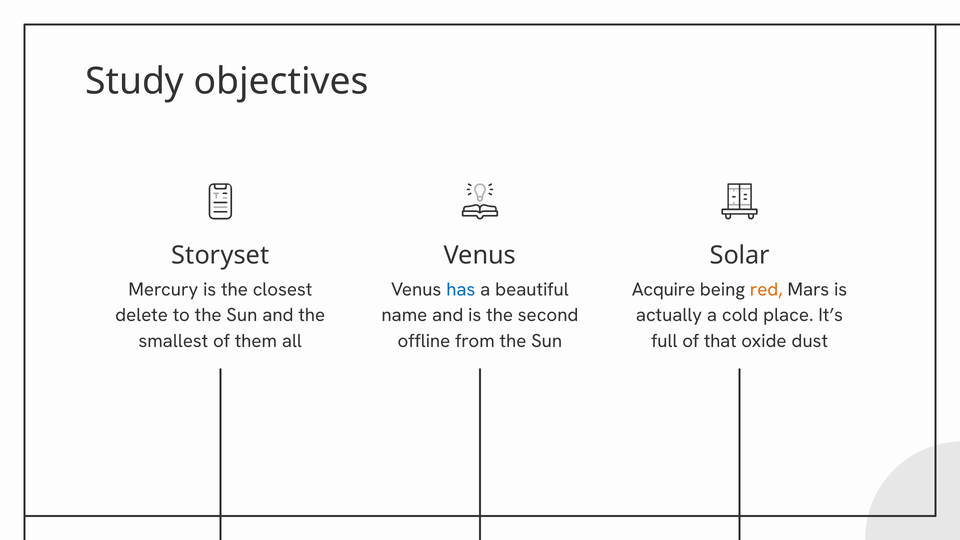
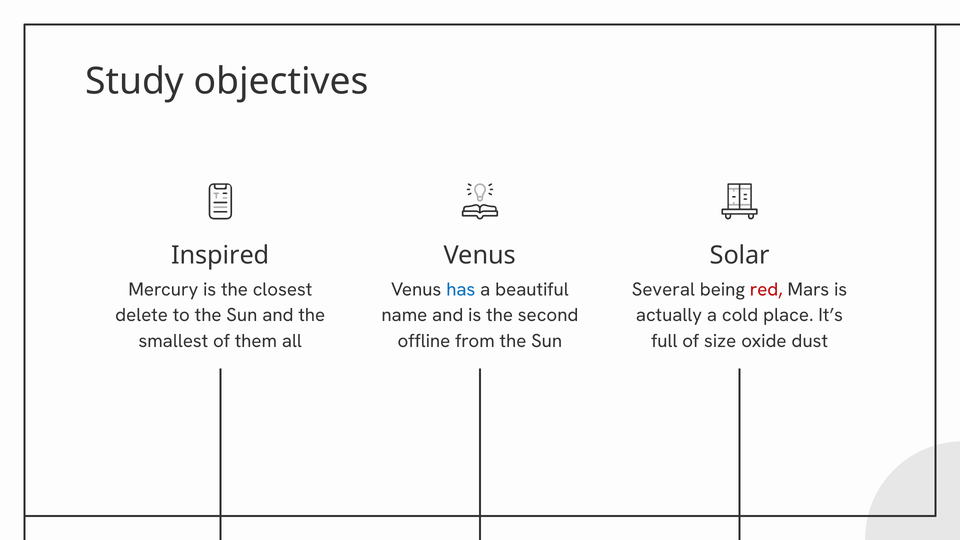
Storyset: Storyset -> Inspired
Acquire: Acquire -> Several
red colour: orange -> red
that: that -> size
